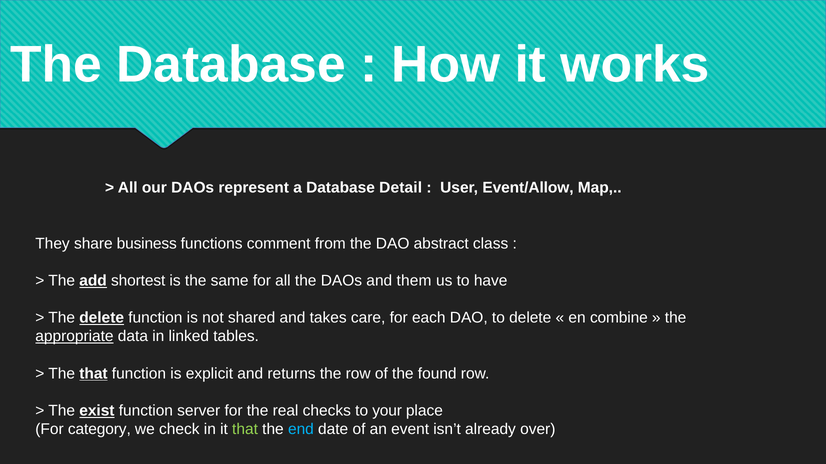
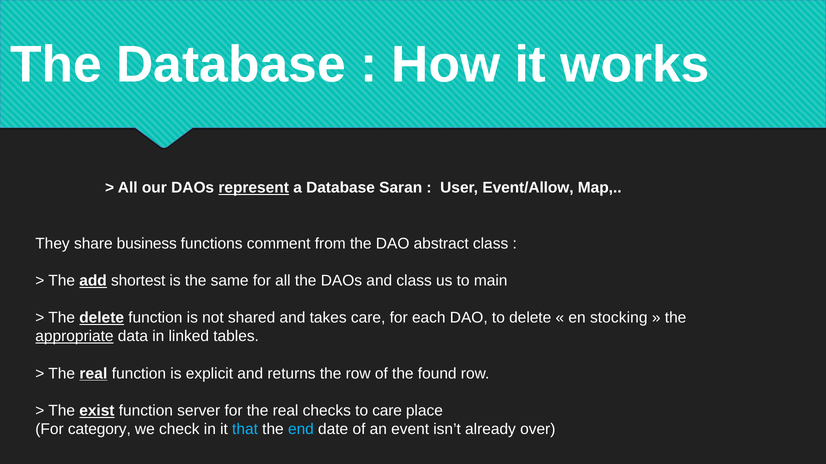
represent underline: none -> present
Detail: Detail -> Saran
and them: them -> class
have: have -> main
combine: combine -> stocking
that at (93, 374): that -> real
to your: your -> care
that at (245, 430) colour: light green -> light blue
